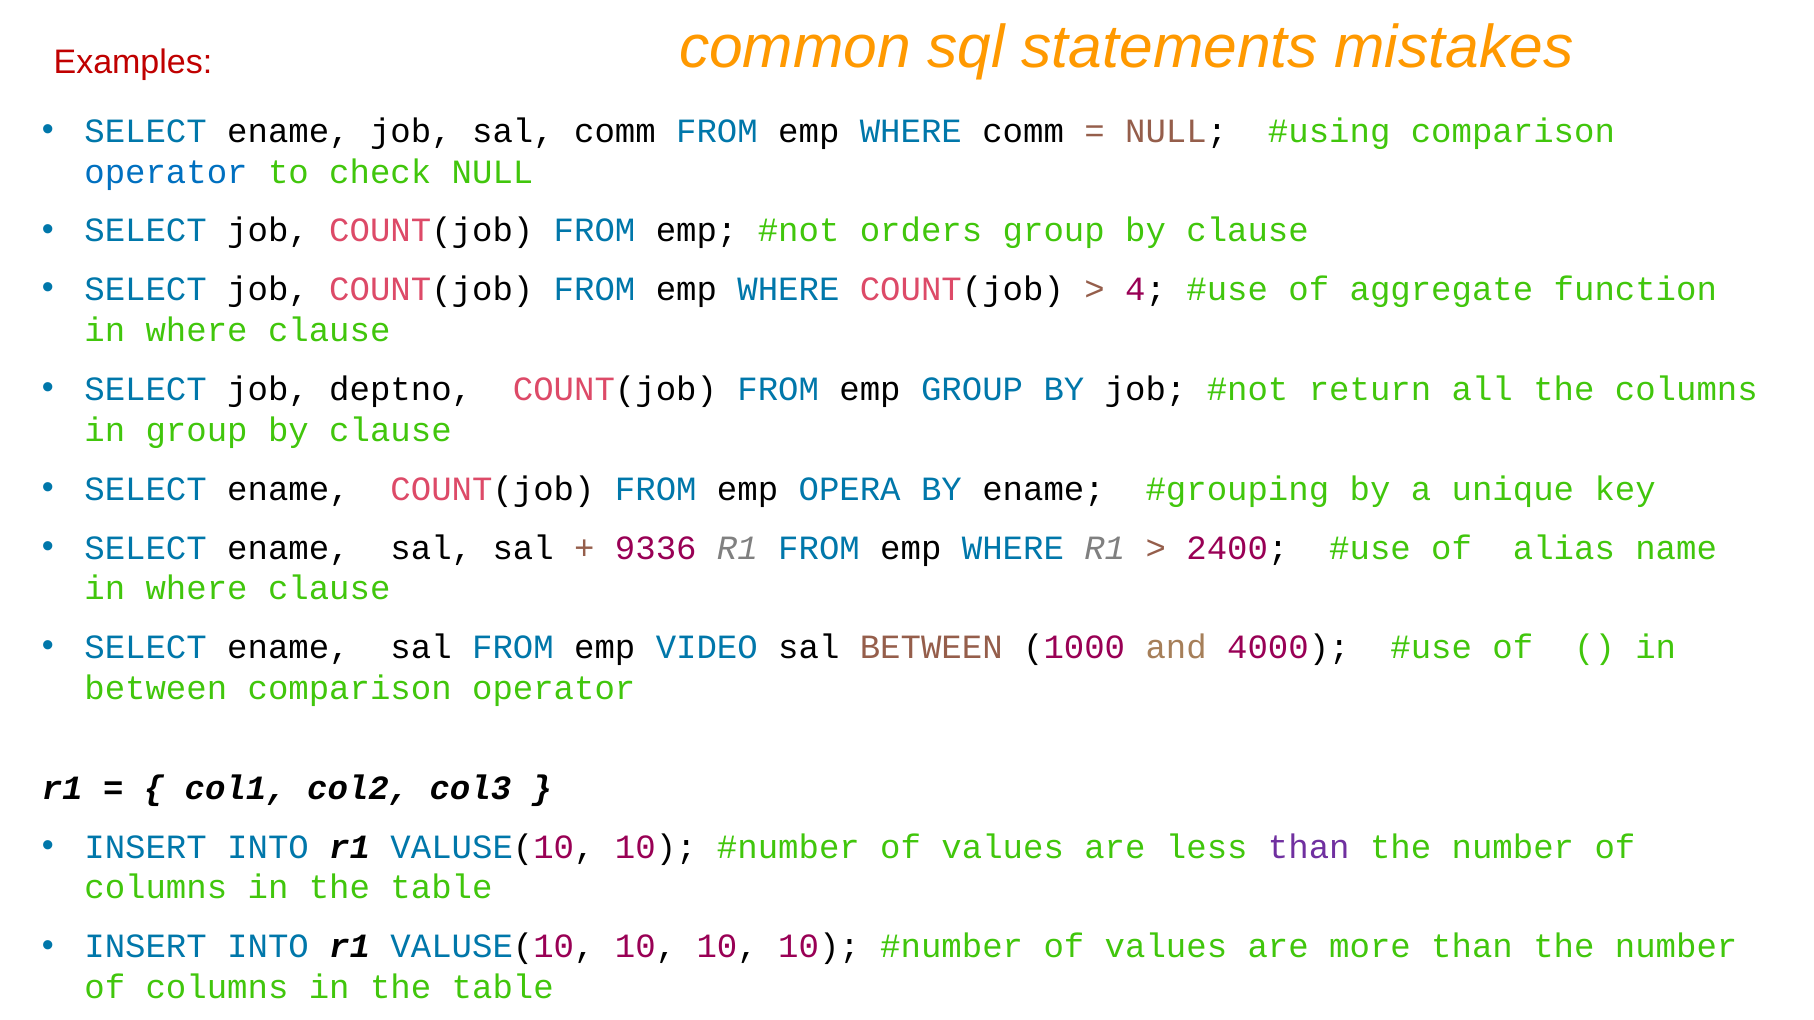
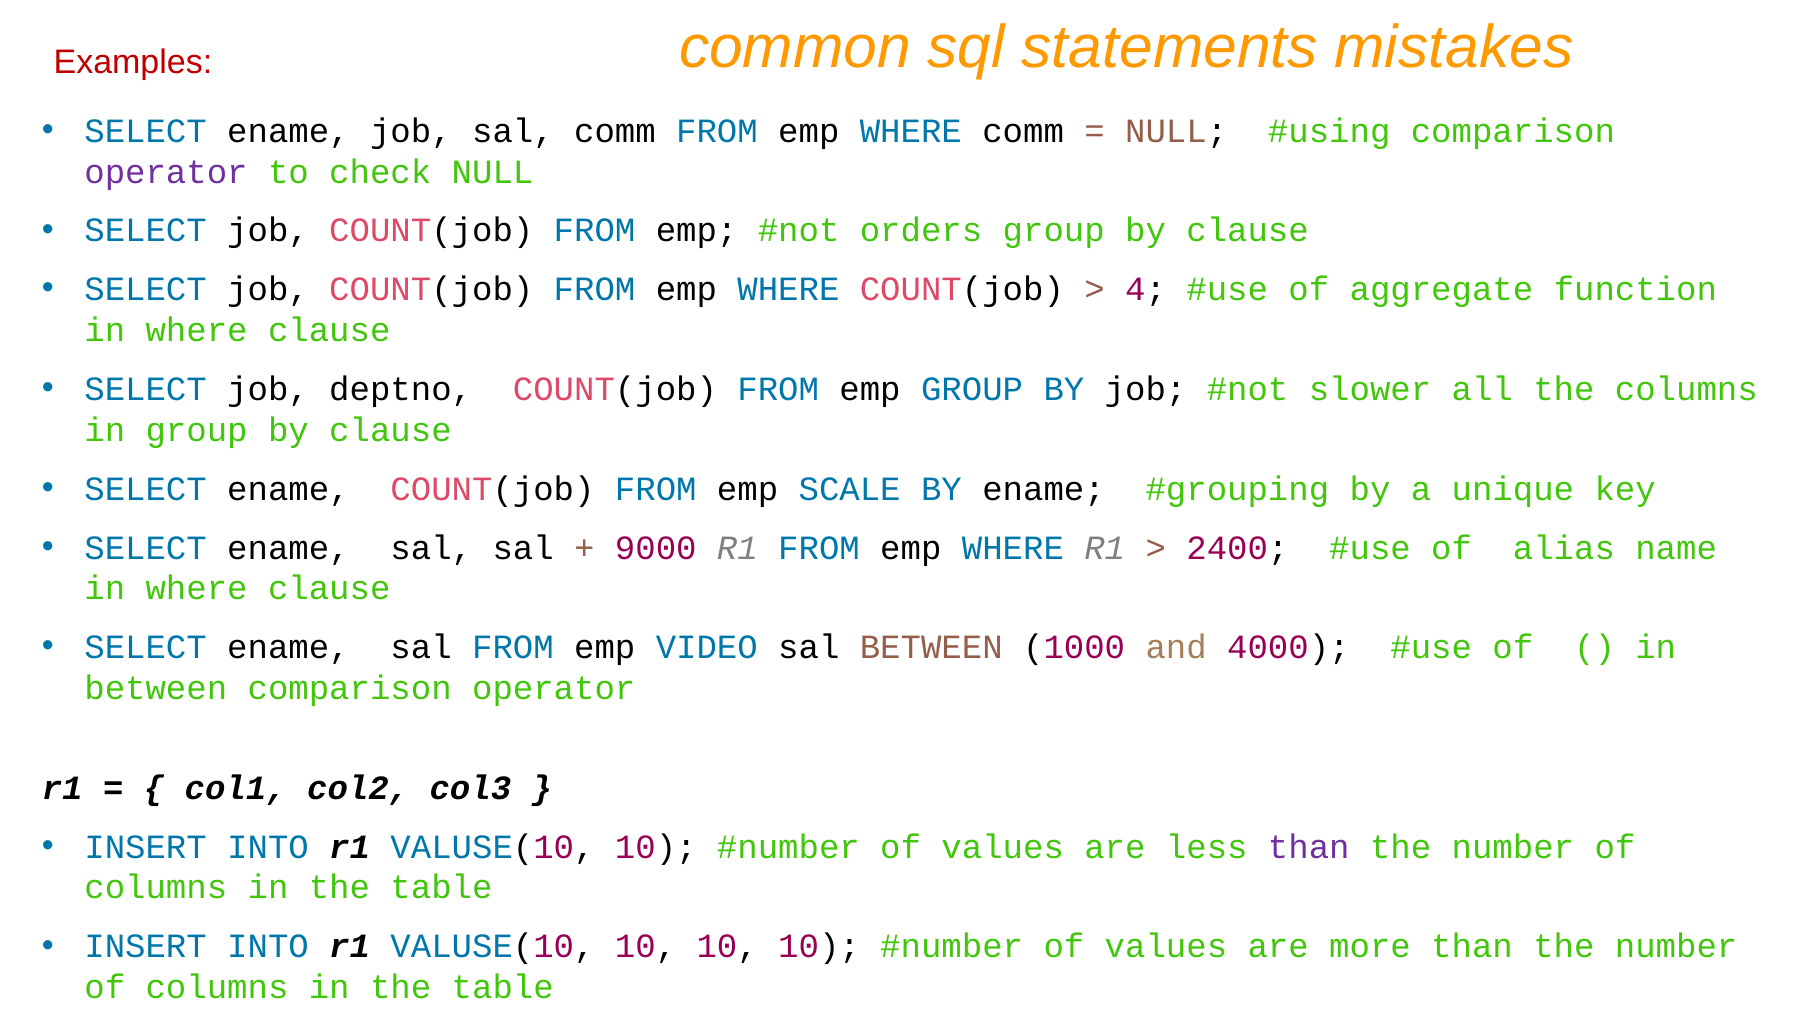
operator at (166, 172) colour: blue -> purple
return: return -> slower
OPERA: OPERA -> SCALE
9336: 9336 -> 9000
